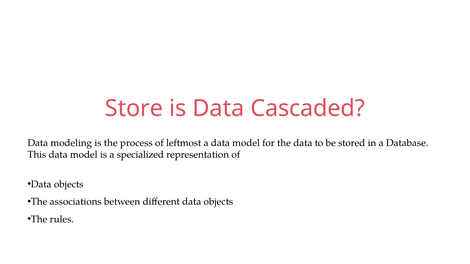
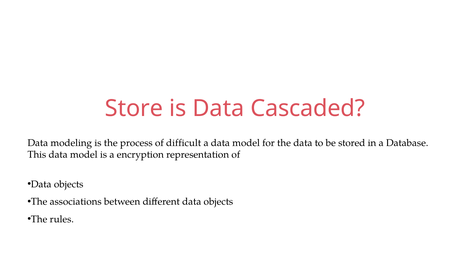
leftmost: leftmost -> difficult
specialized: specialized -> encryption
